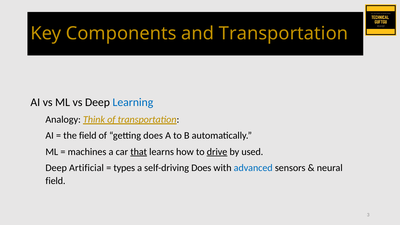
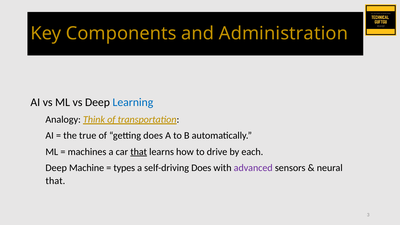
and Transportation: Transportation -> Administration
the field: field -> true
drive underline: present -> none
used: used -> each
Artificial: Artificial -> Machine
advanced colour: blue -> purple
field at (55, 181): field -> that
